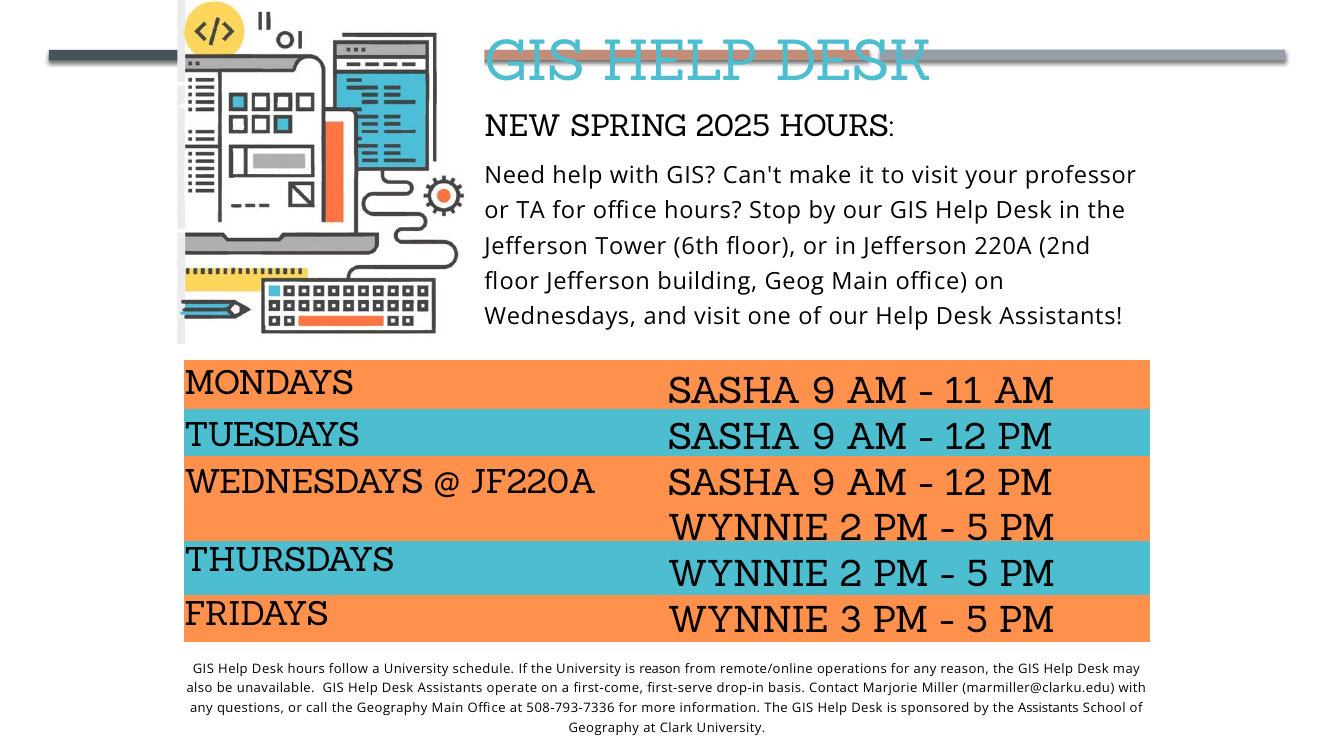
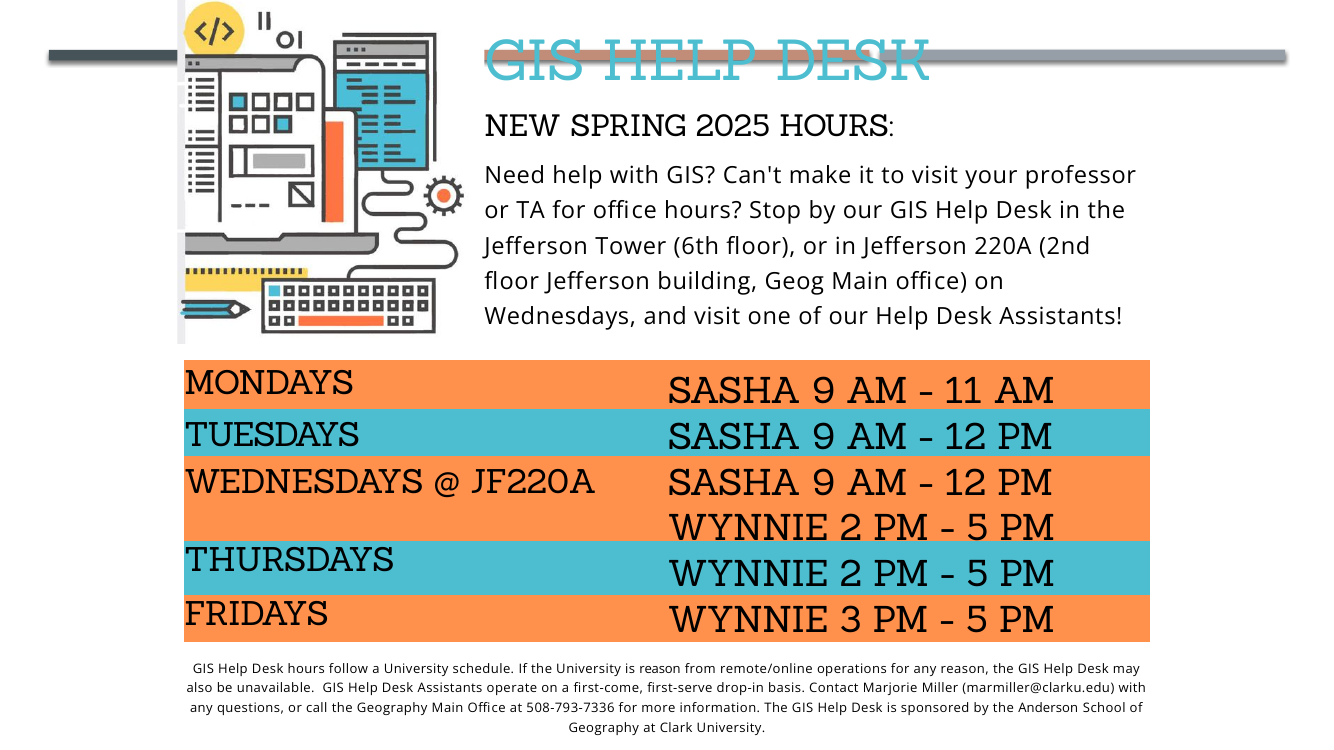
the Assistants: Assistants -> Anderson
